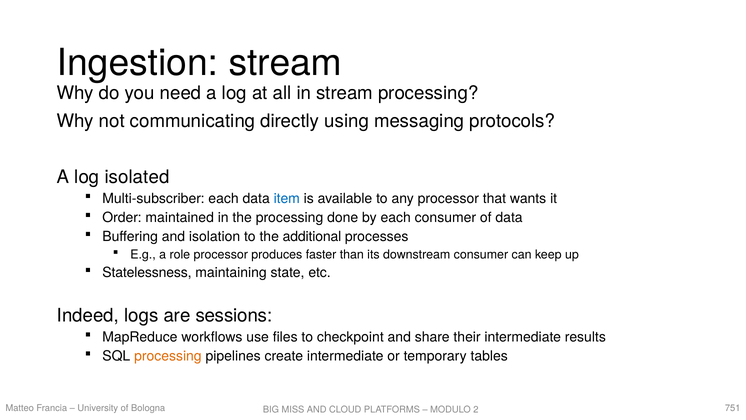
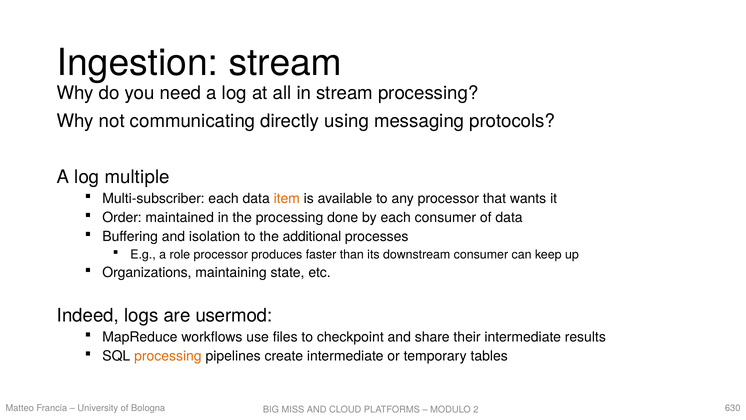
isolated: isolated -> multiple
item colour: blue -> orange
Statelessness: Statelessness -> Organizations
sessions: sessions -> usermod
751: 751 -> 630
